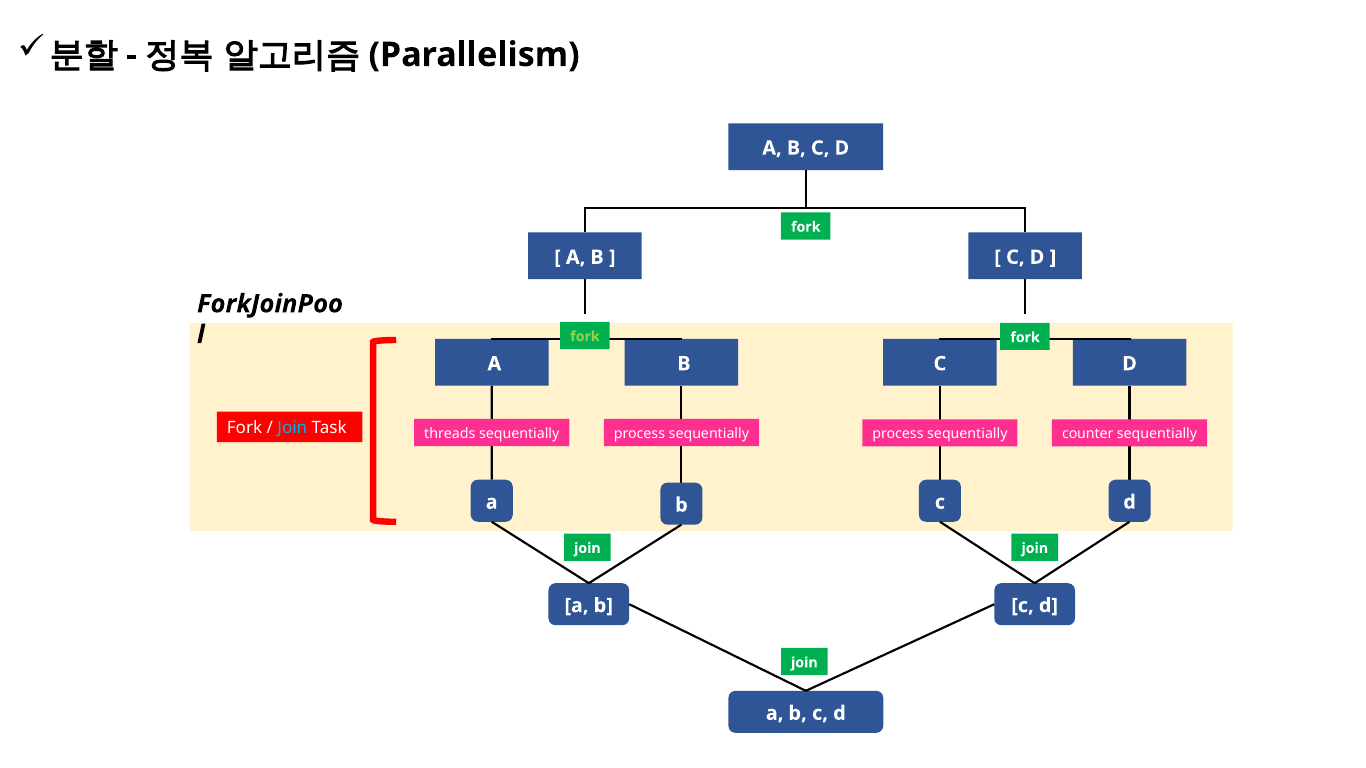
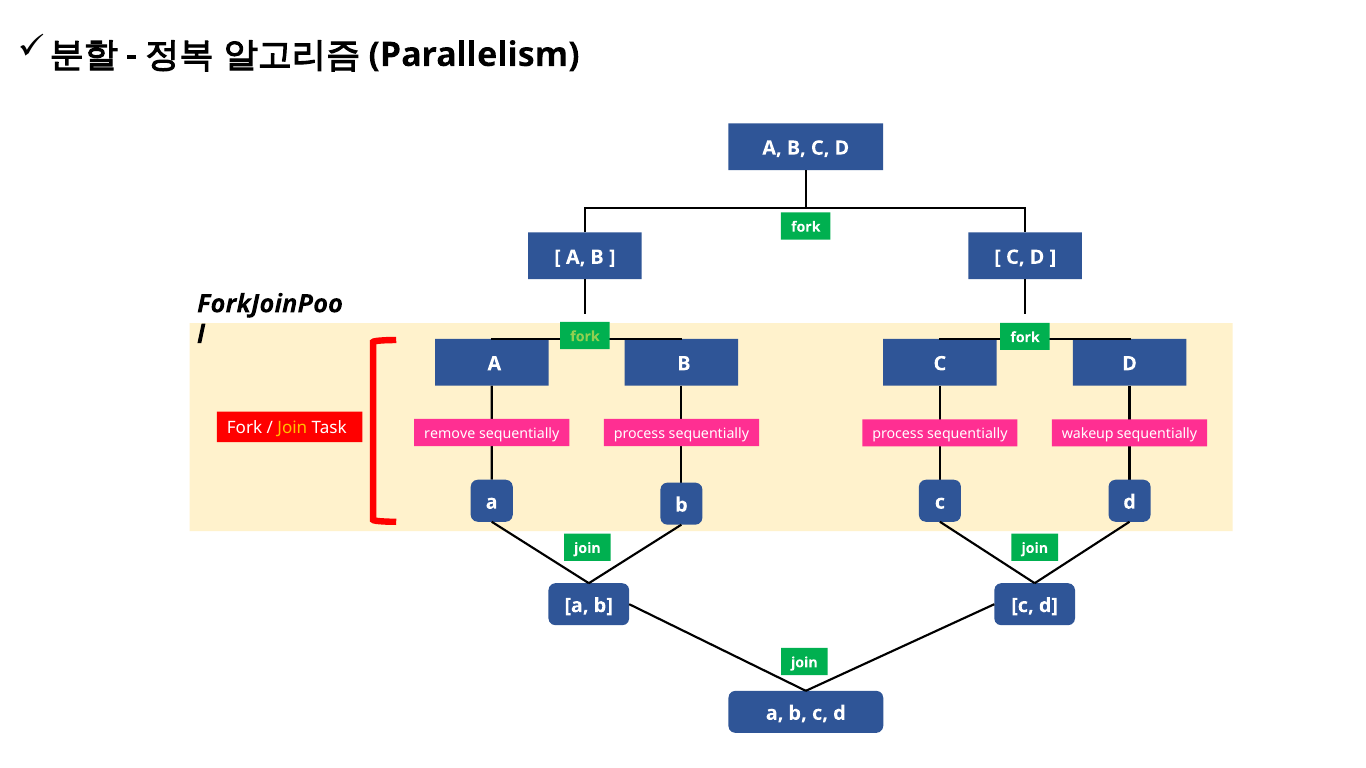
Join at (292, 428) colour: light blue -> yellow
threads: threads -> remove
counter: counter -> wakeup
